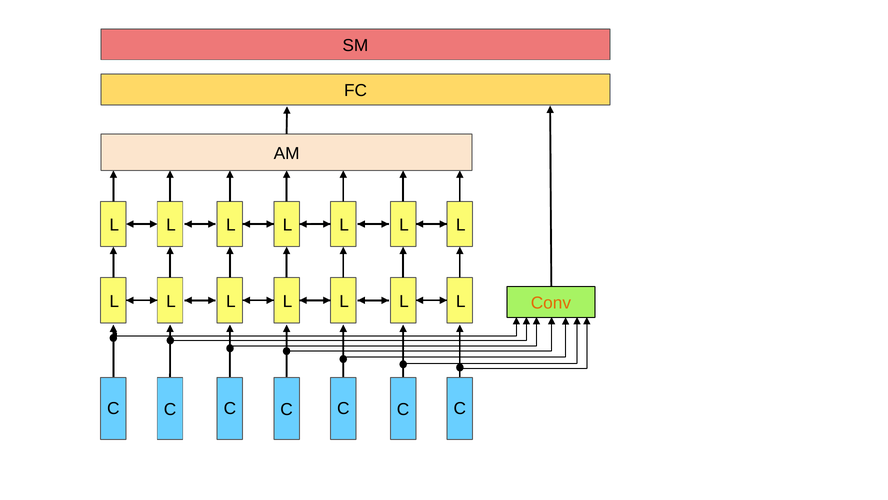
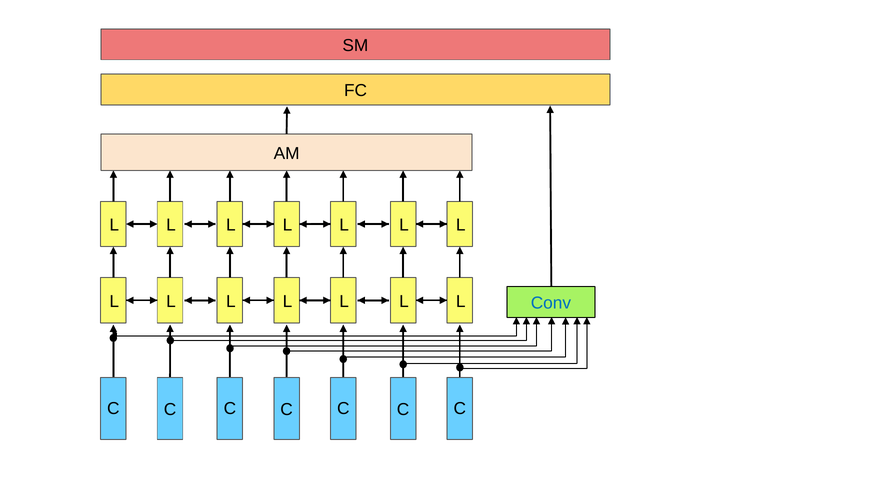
Conv colour: orange -> blue
